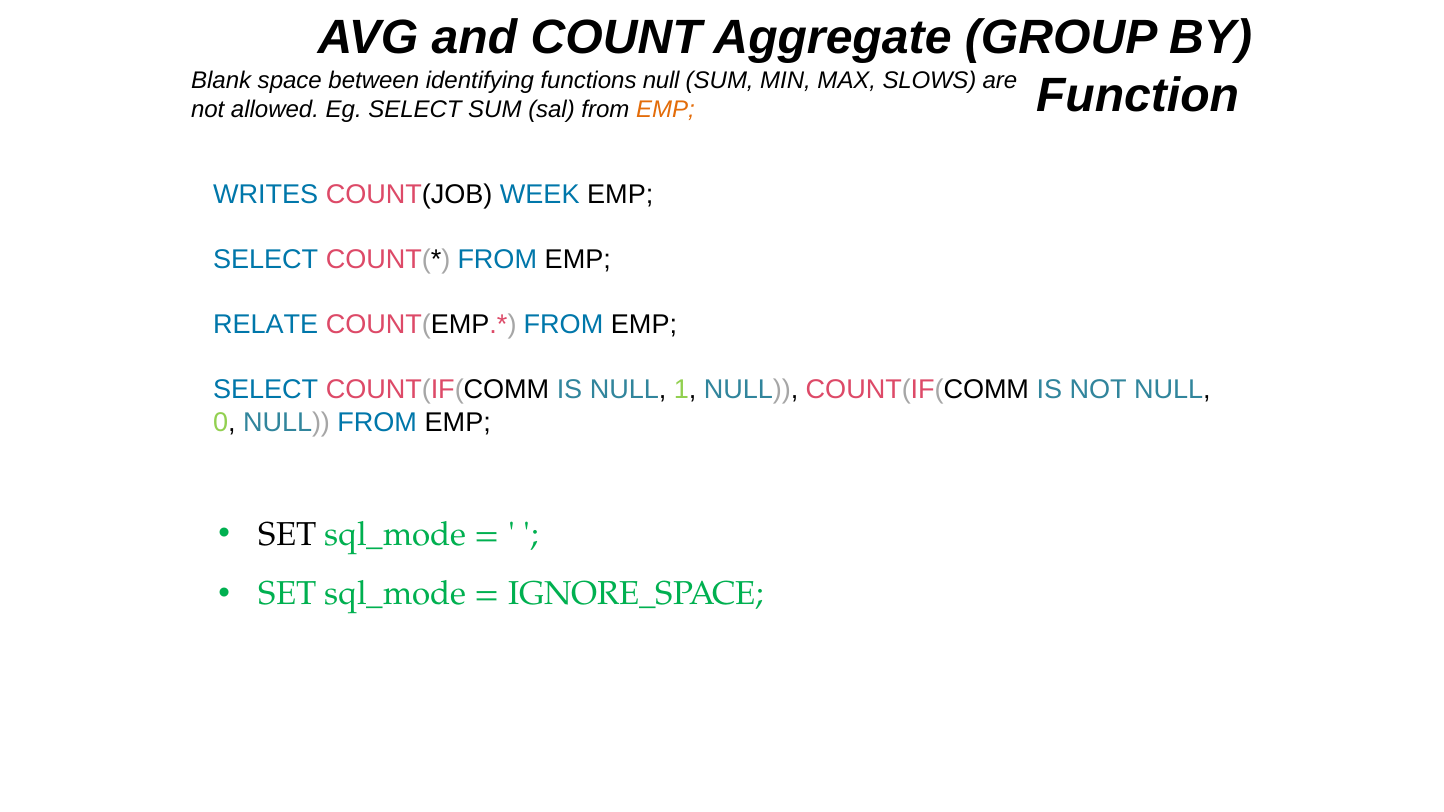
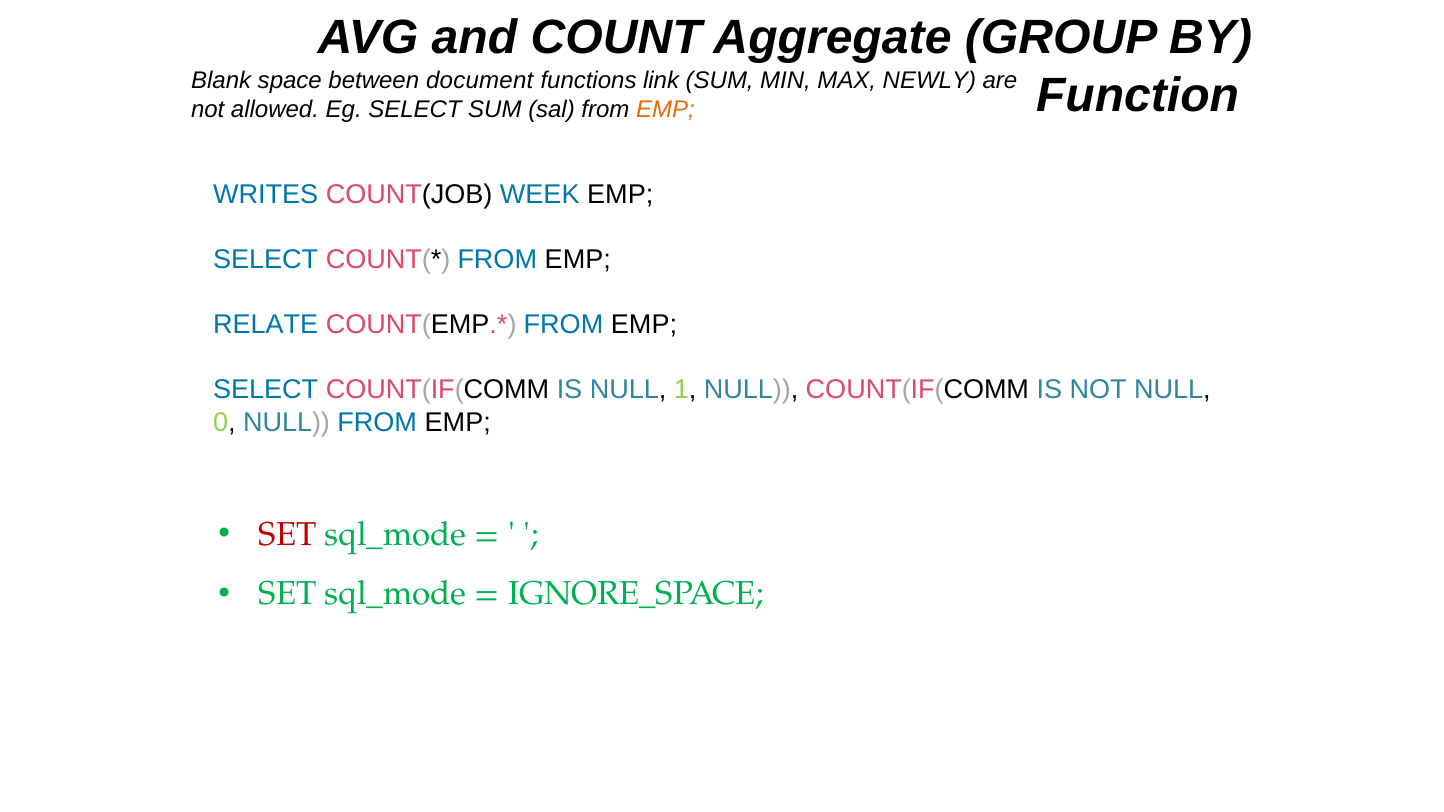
identifying: identifying -> document
functions null: null -> link
SLOWS: SLOWS -> NEWLY
SET at (288, 535) colour: black -> red
